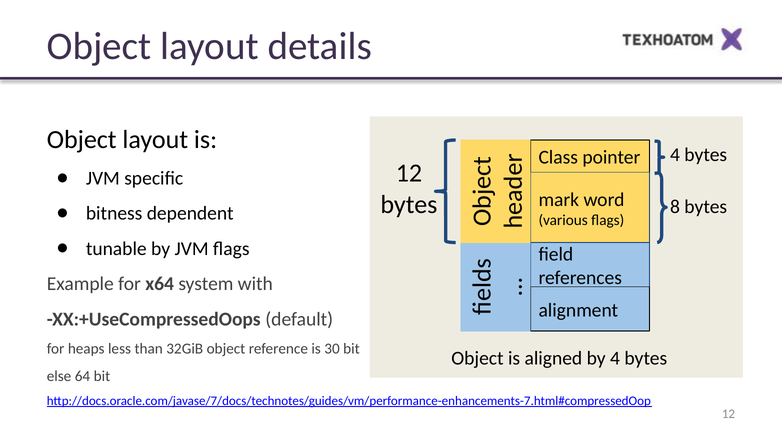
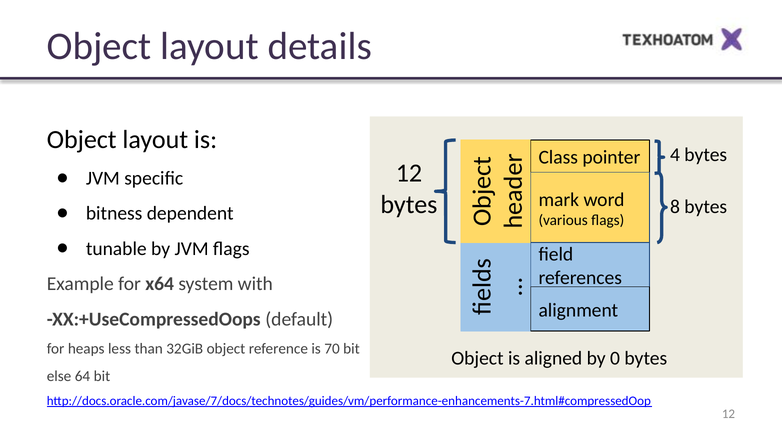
30: 30 -> 70
by 4: 4 -> 0
